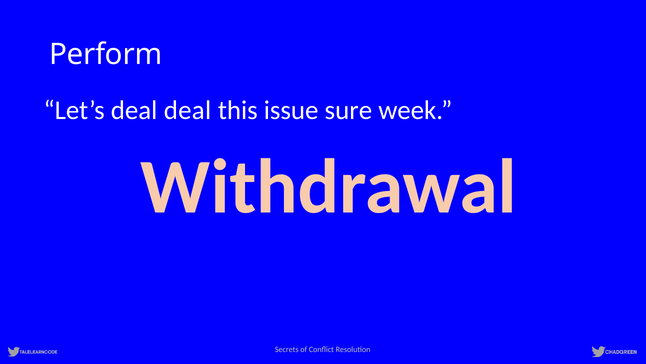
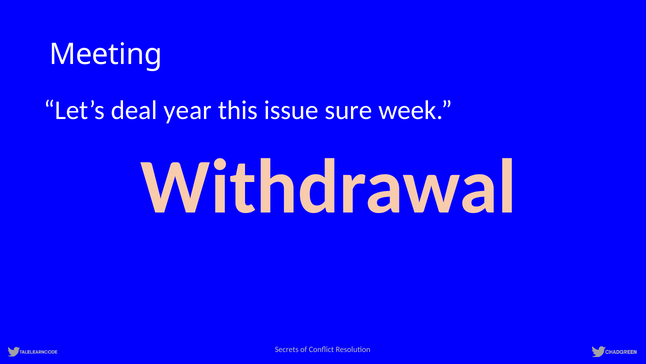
Perform: Perform -> Meeting
deal deal: deal -> year
